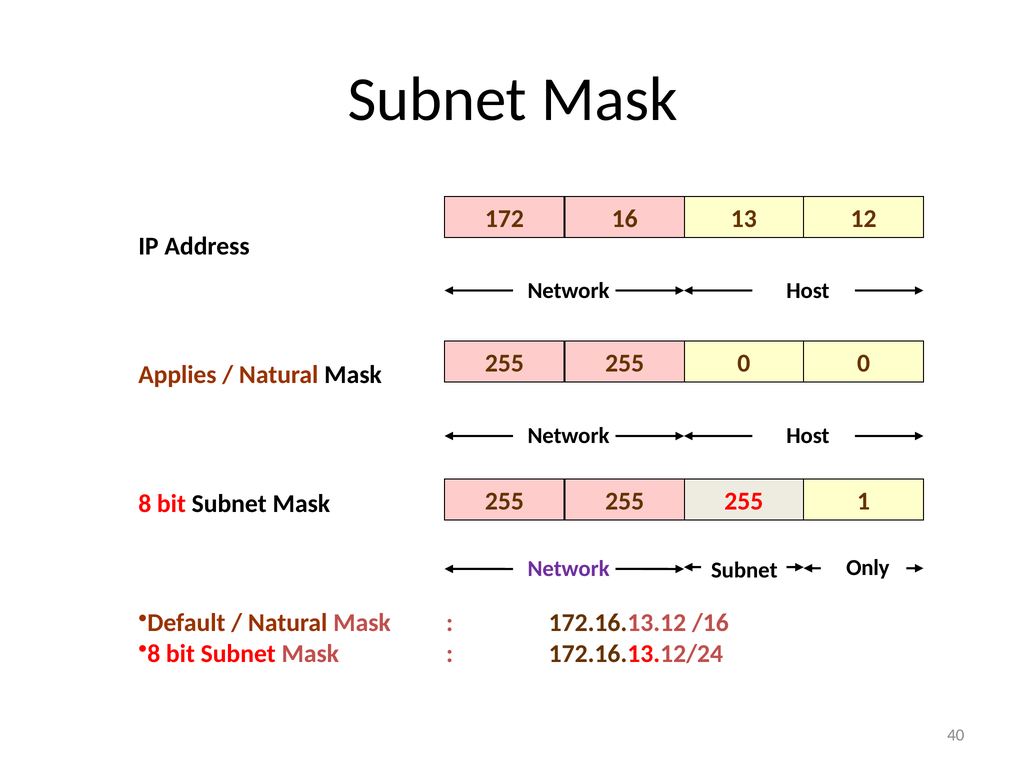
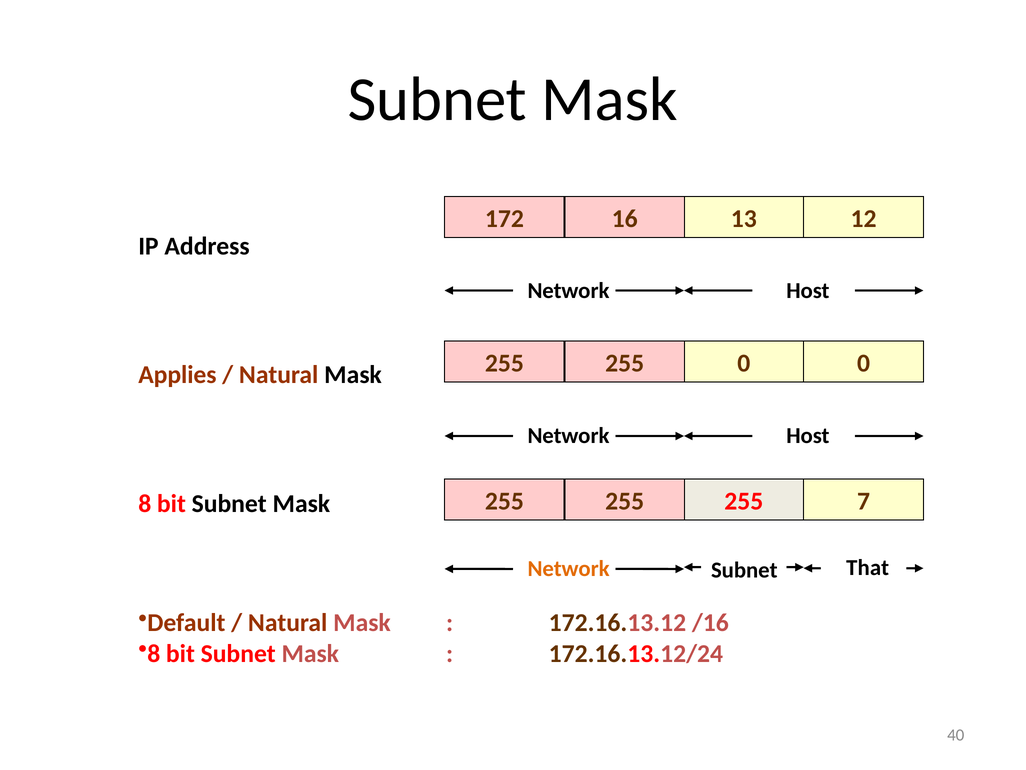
1: 1 -> 7
Network at (569, 569) colour: purple -> orange
Only: Only -> That
